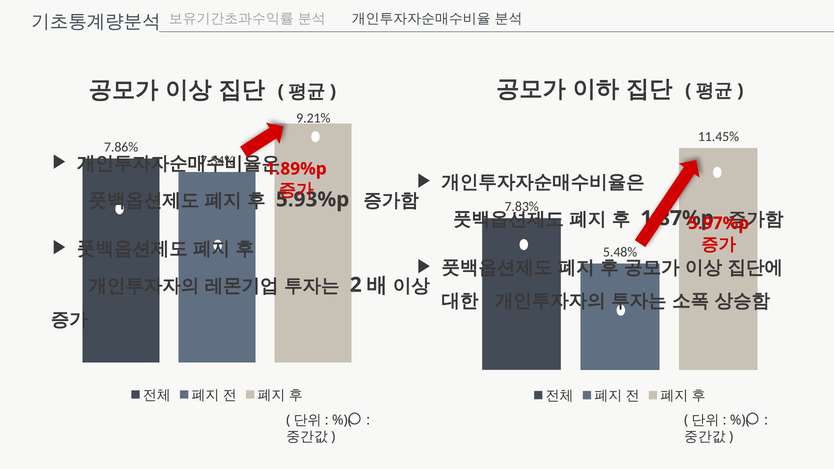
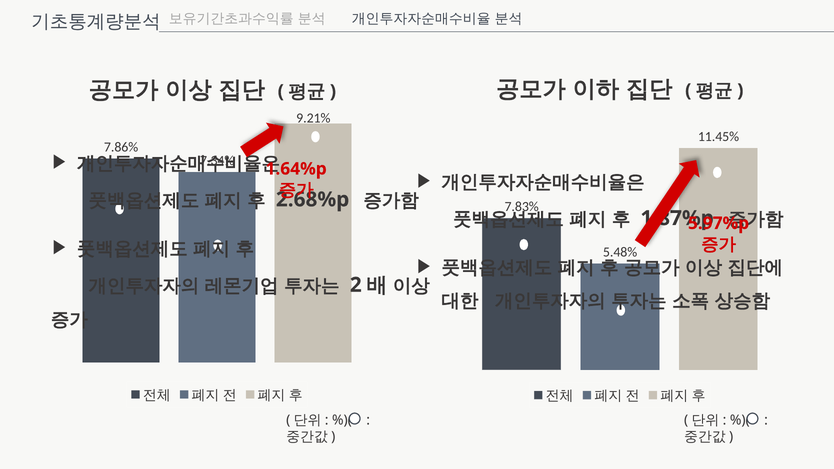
1.89%p: 1.89%p -> 1.64%p
5.93%p: 5.93%p -> 2.68%p
